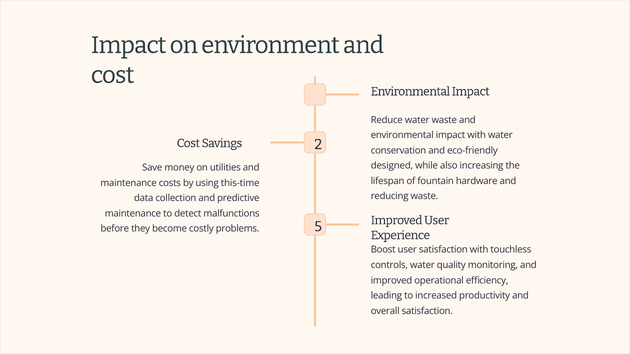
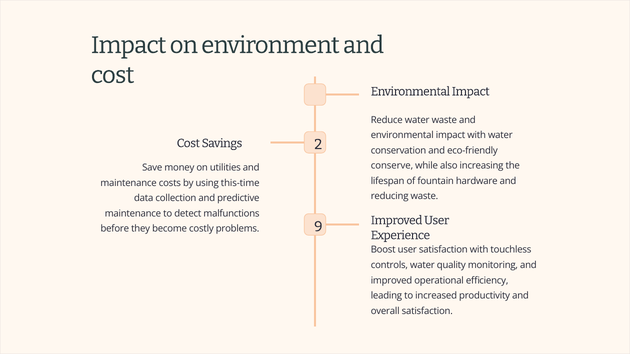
designed: designed -> conserve
5: 5 -> 9
